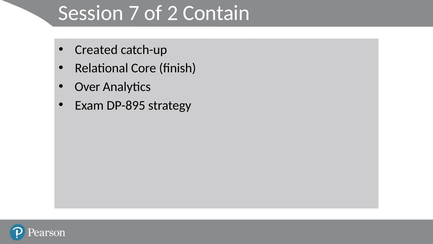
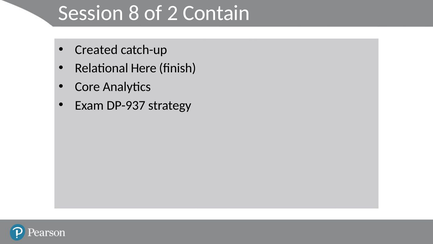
7: 7 -> 8
Core: Core -> Here
Over: Over -> Core
DP-895: DP-895 -> DP-937
